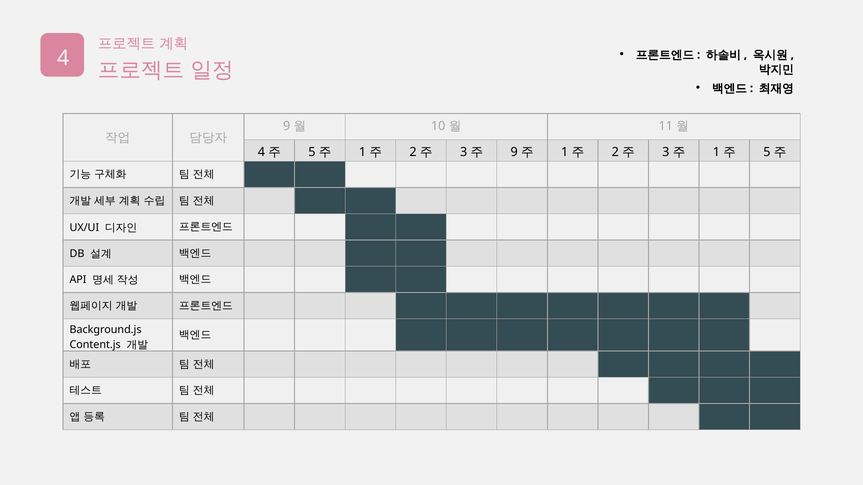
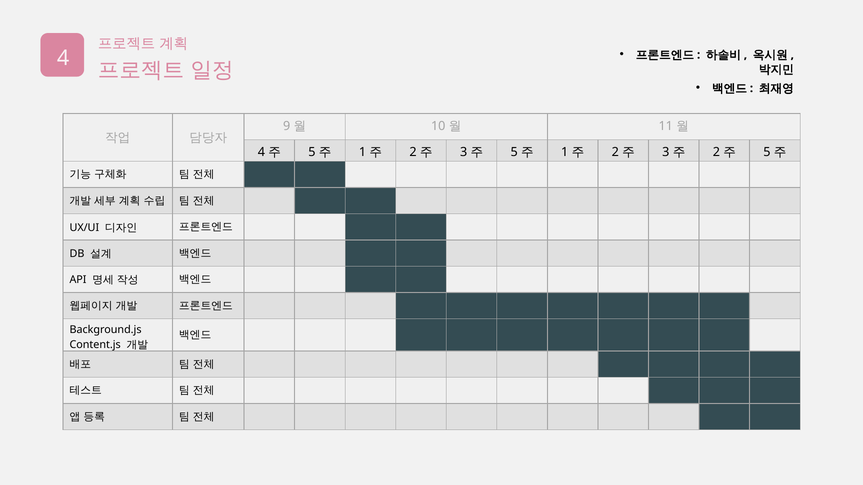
9 at (514, 152): 9 -> 5
1 at (716, 152): 1 -> 2
